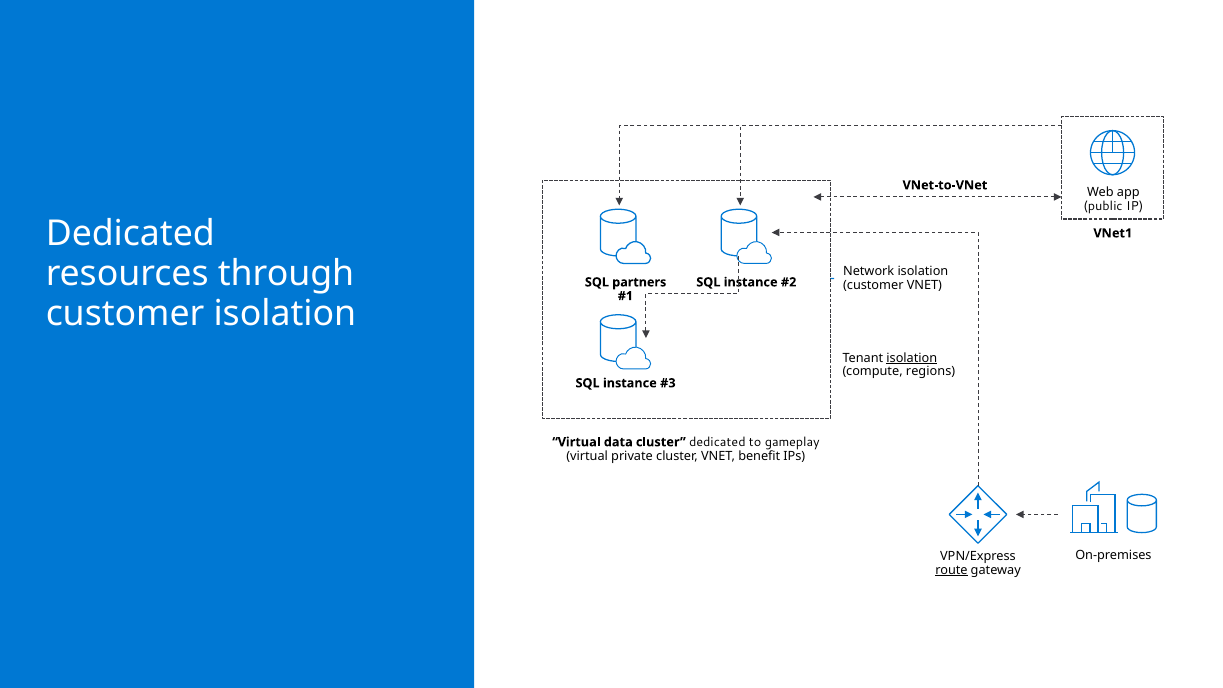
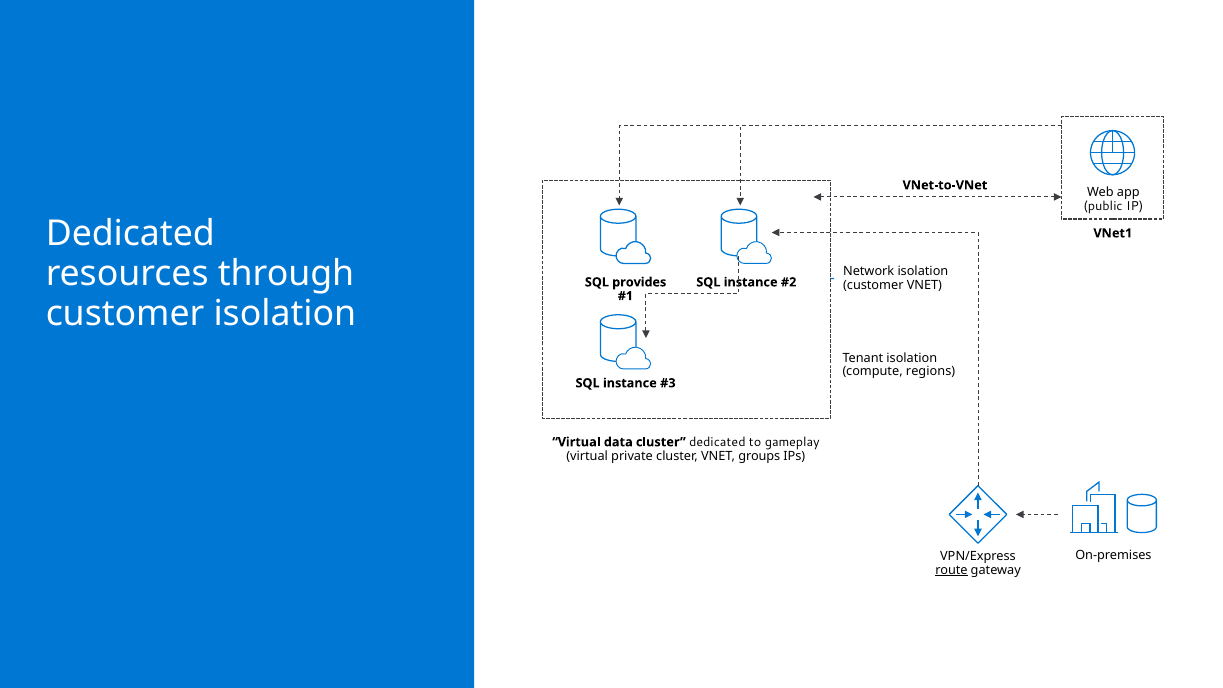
partners: partners -> provides
isolation at (912, 358) underline: present -> none
benefit: benefit -> groups
